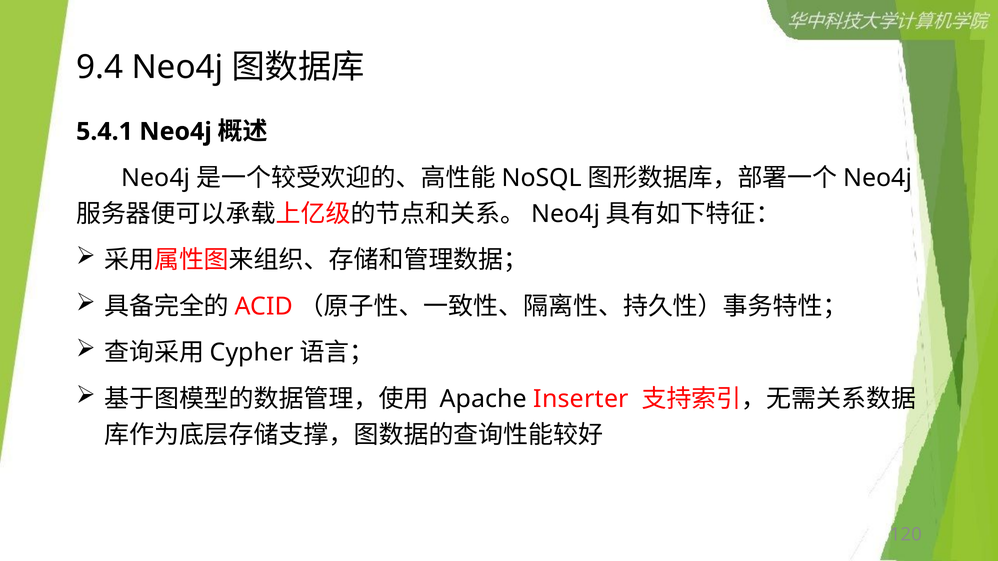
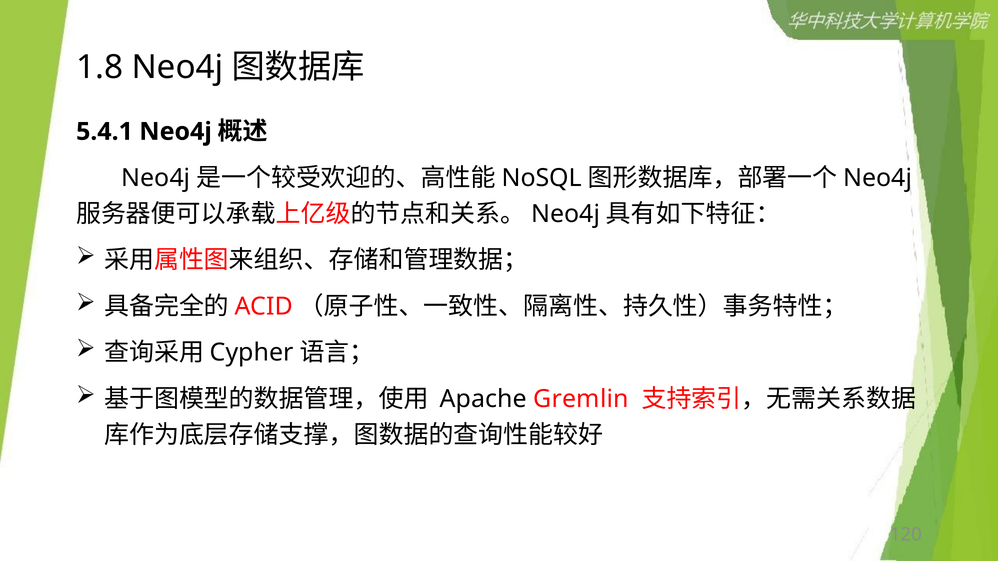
9.4: 9.4 -> 1.8
Inserter: Inserter -> Gremlin
